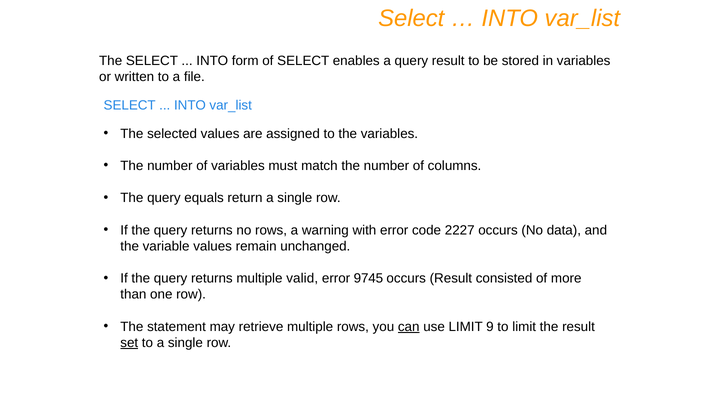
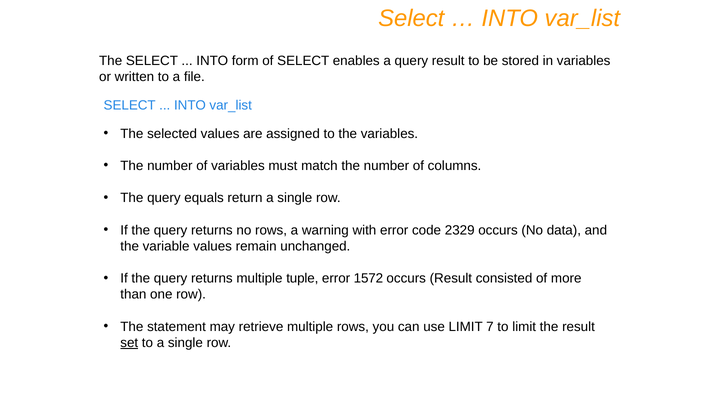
2227: 2227 -> 2329
valid: valid -> tuple
9745: 9745 -> 1572
can underline: present -> none
9: 9 -> 7
